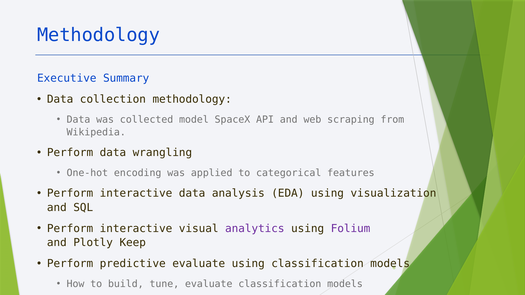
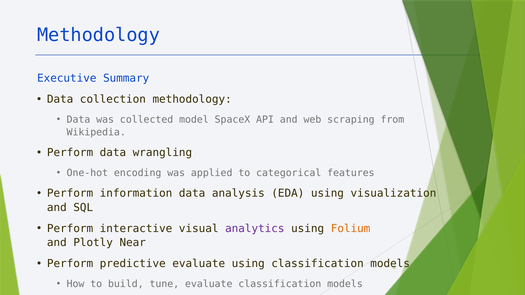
interactive at (136, 194): interactive -> information
Folium colour: purple -> orange
Keep: Keep -> Near
